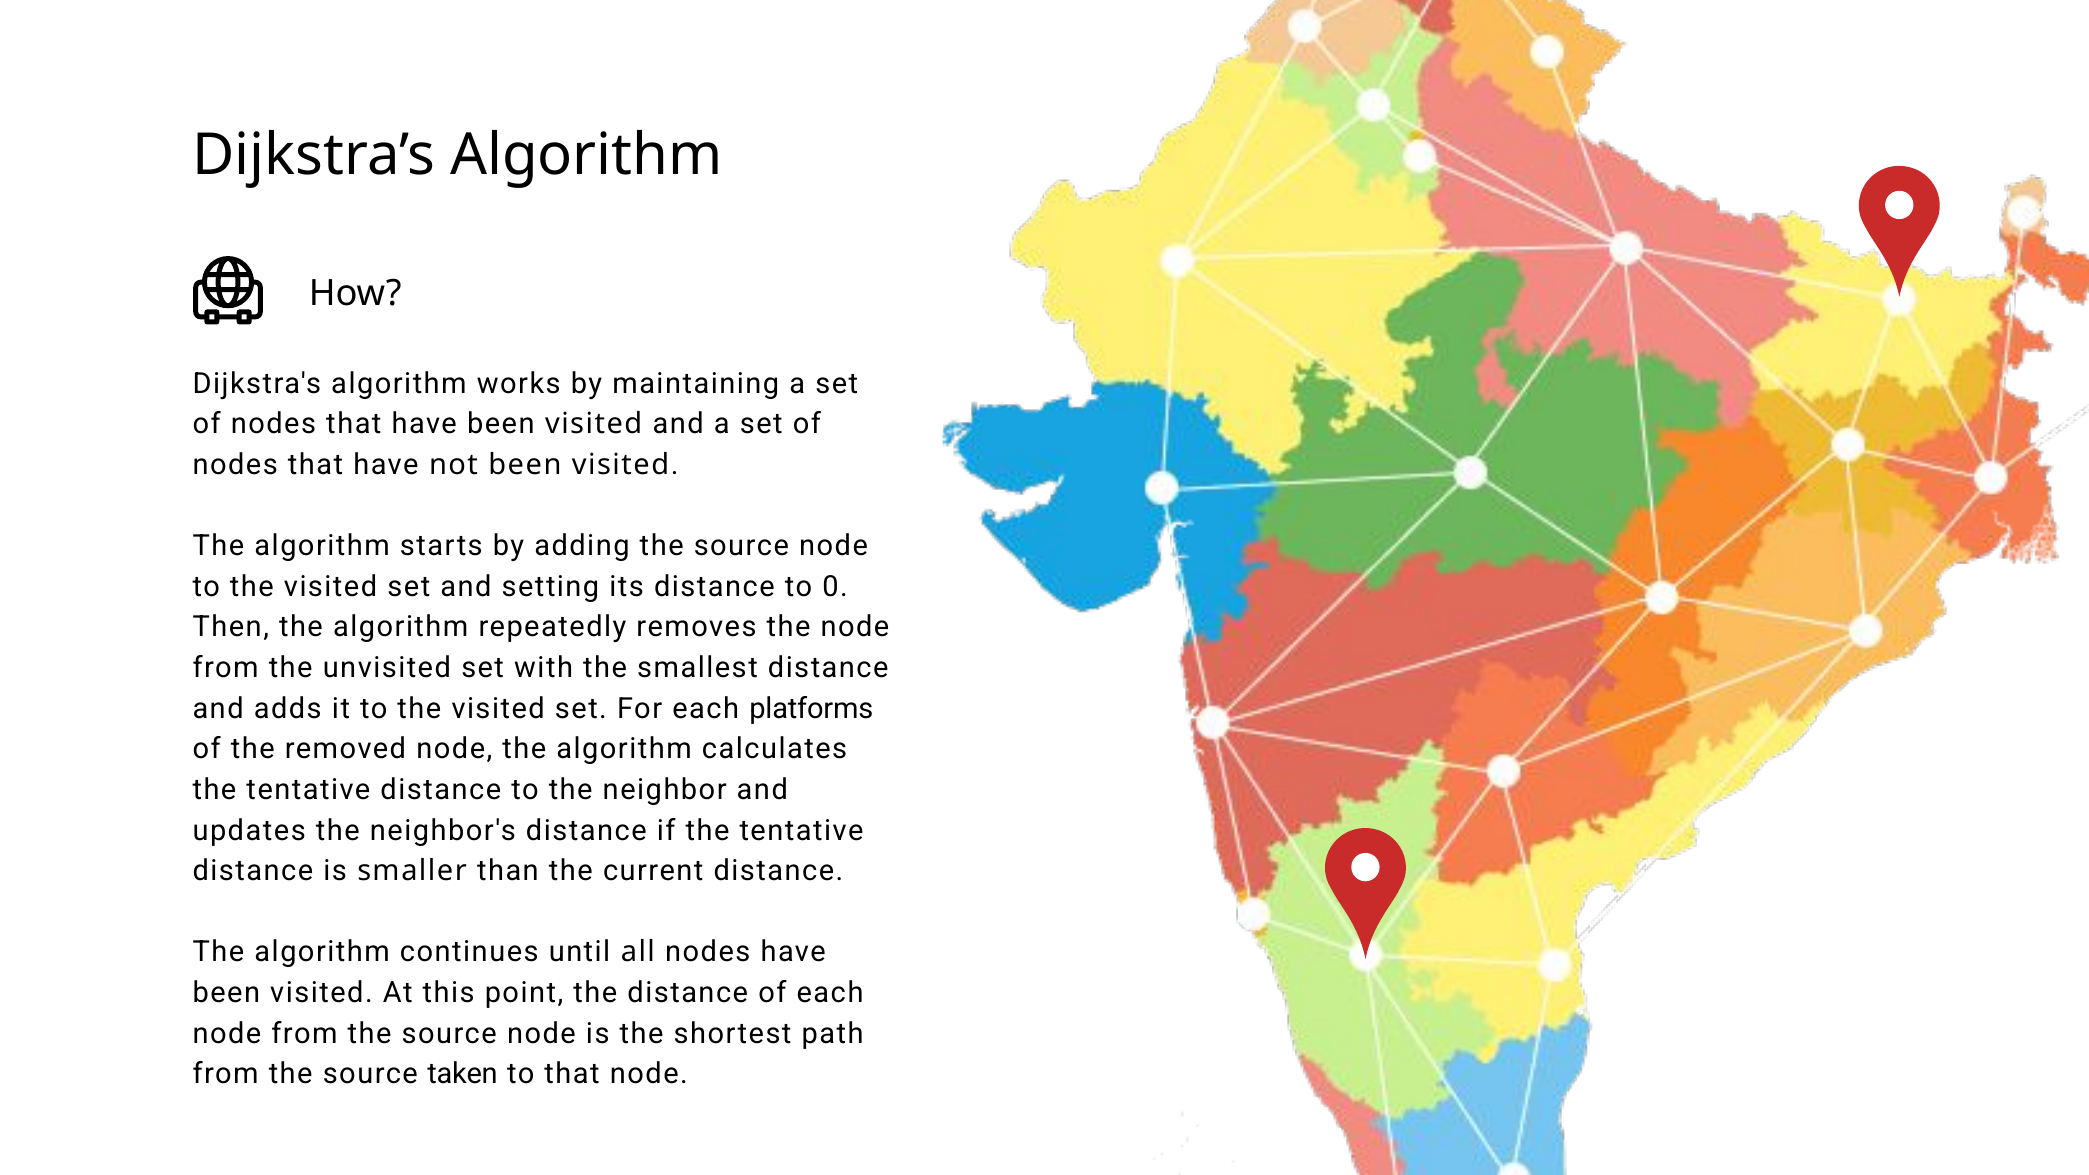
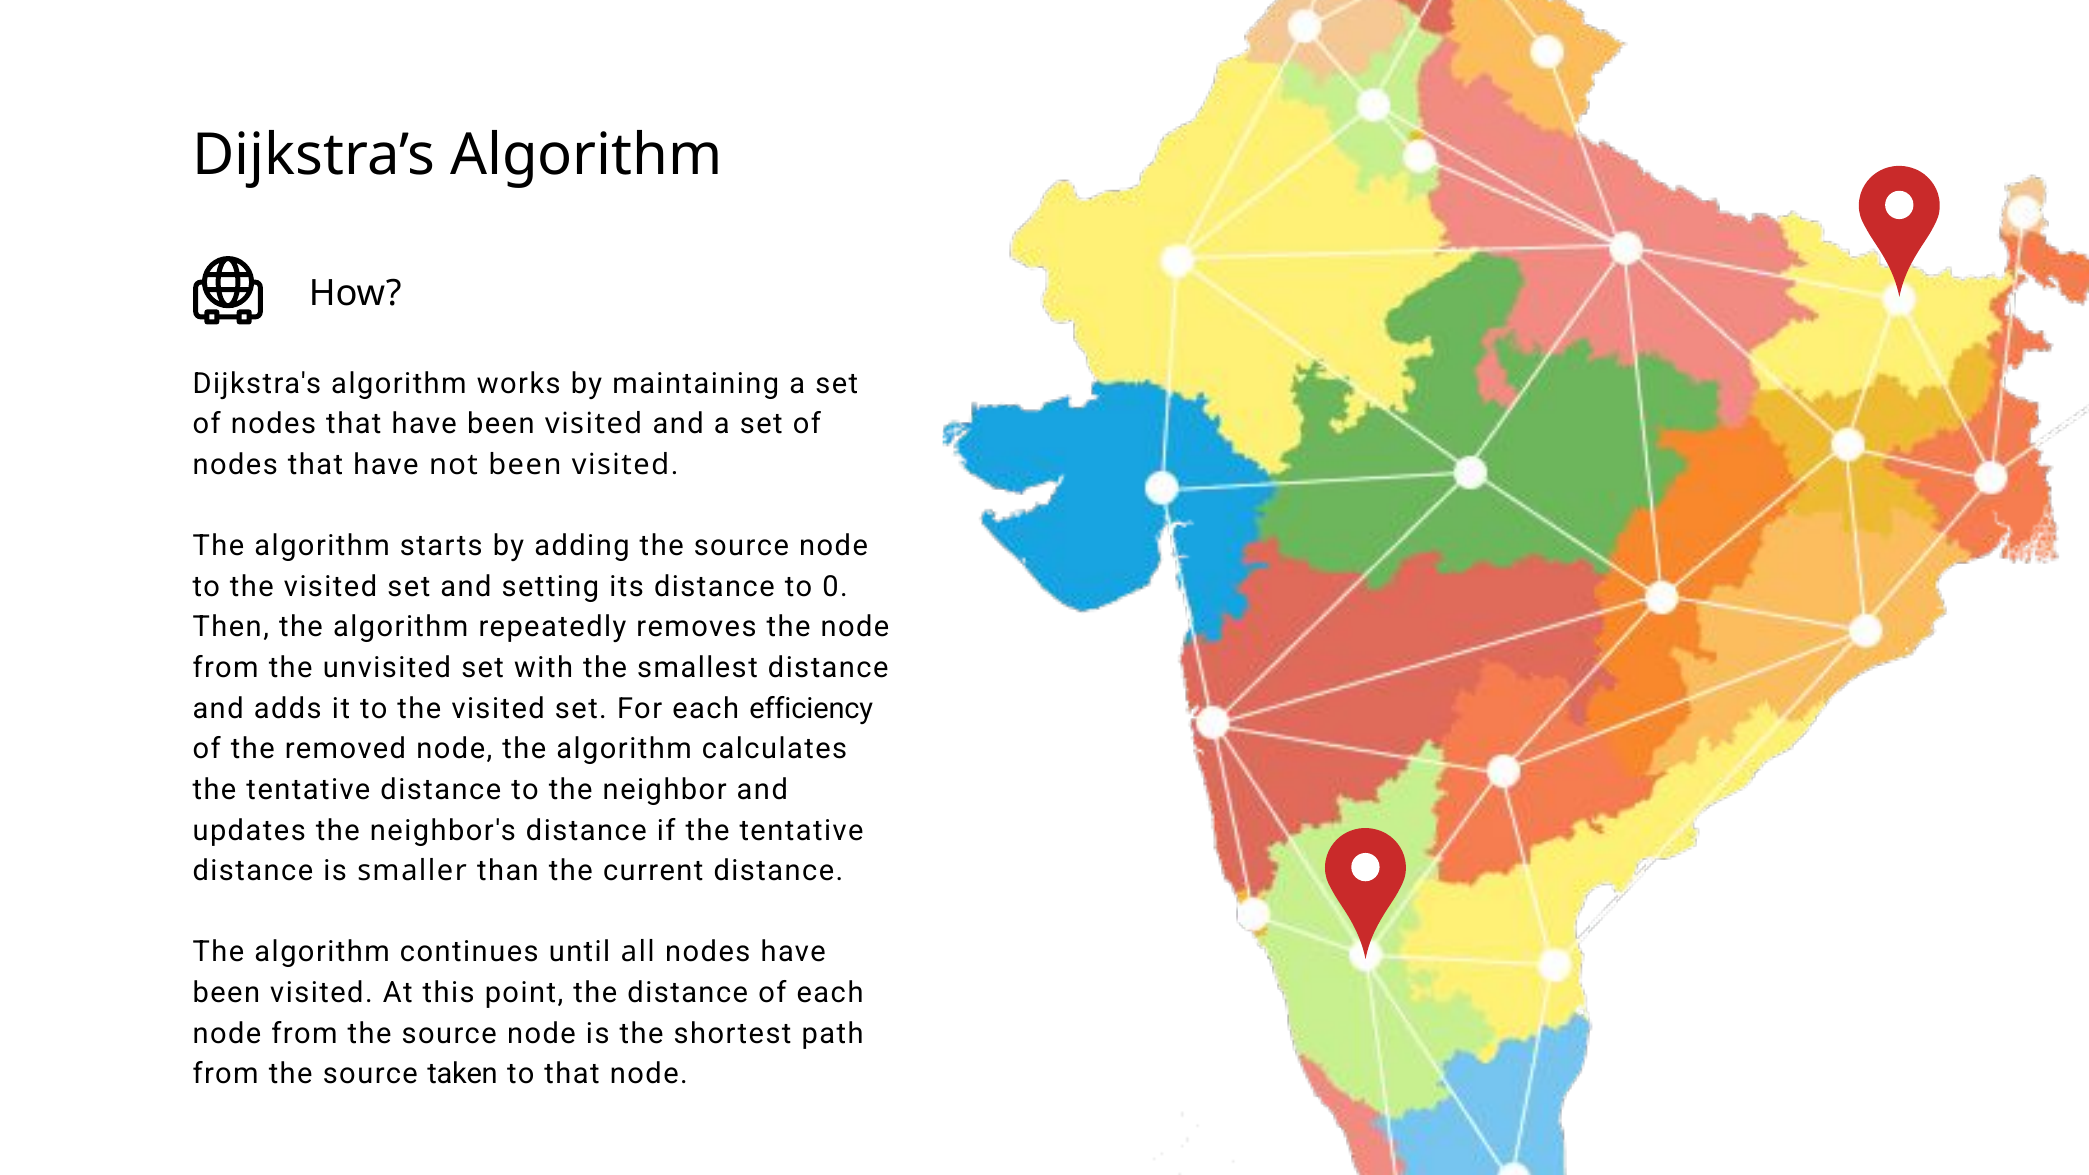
platforms: platforms -> efficiency
